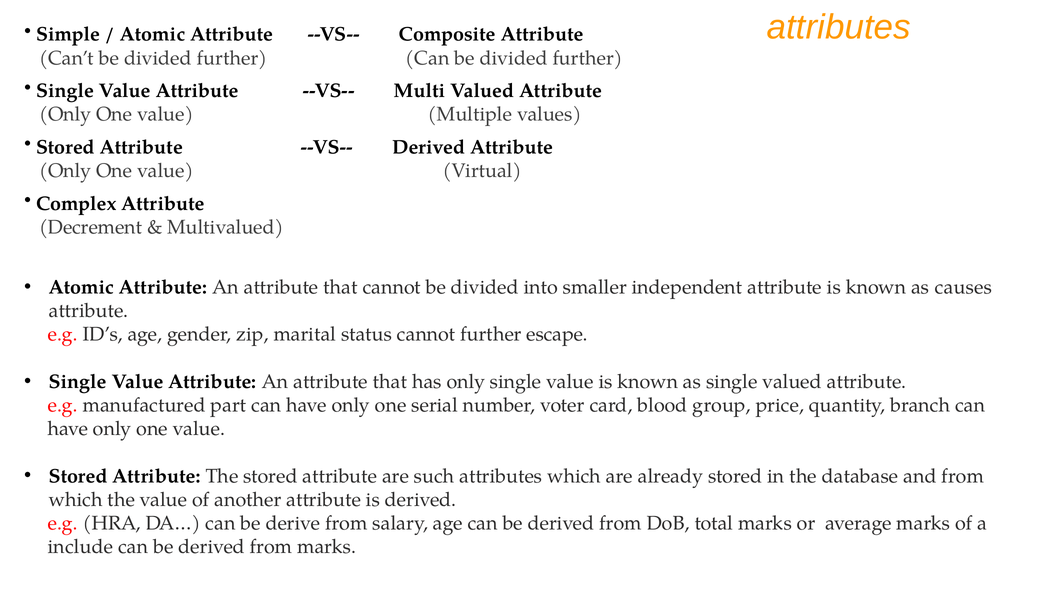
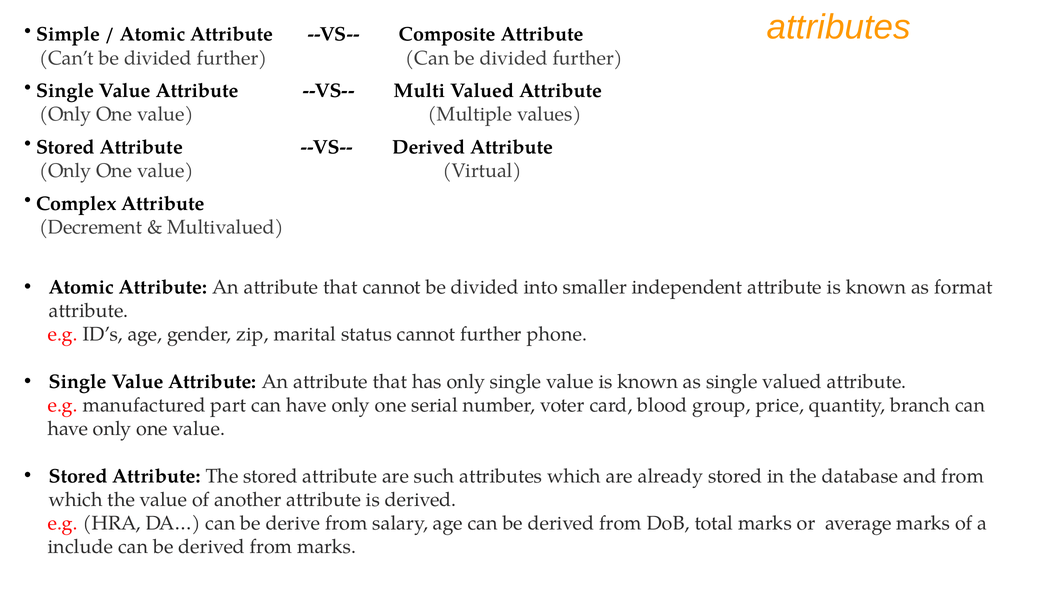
causes: causes -> format
escape: escape -> phone
